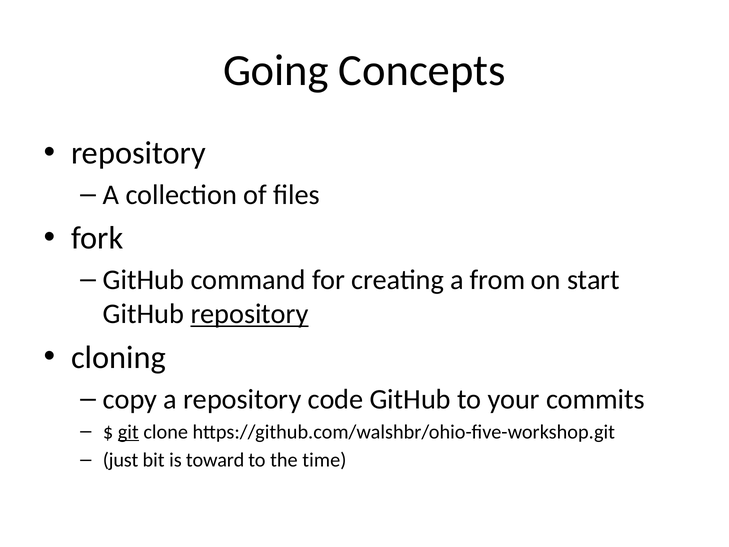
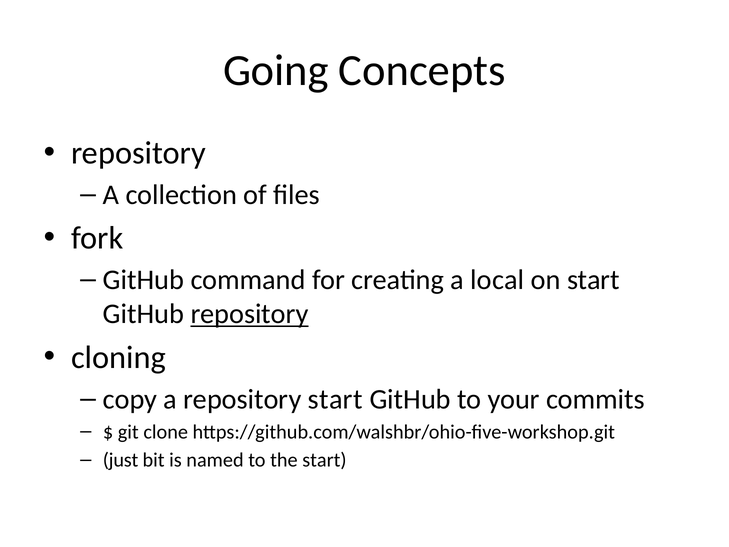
from: from -> local
repository code: code -> start
git underline: present -> none
toward: toward -> named
the time: time -> start
